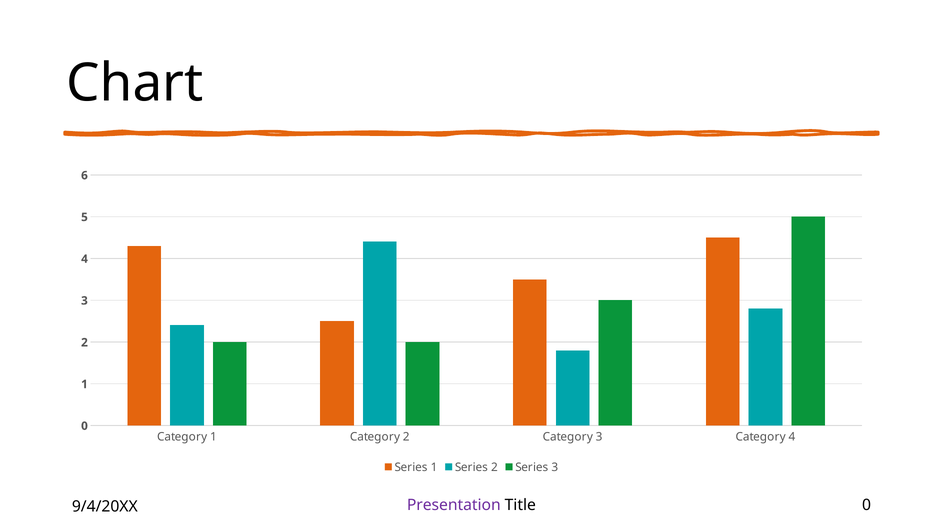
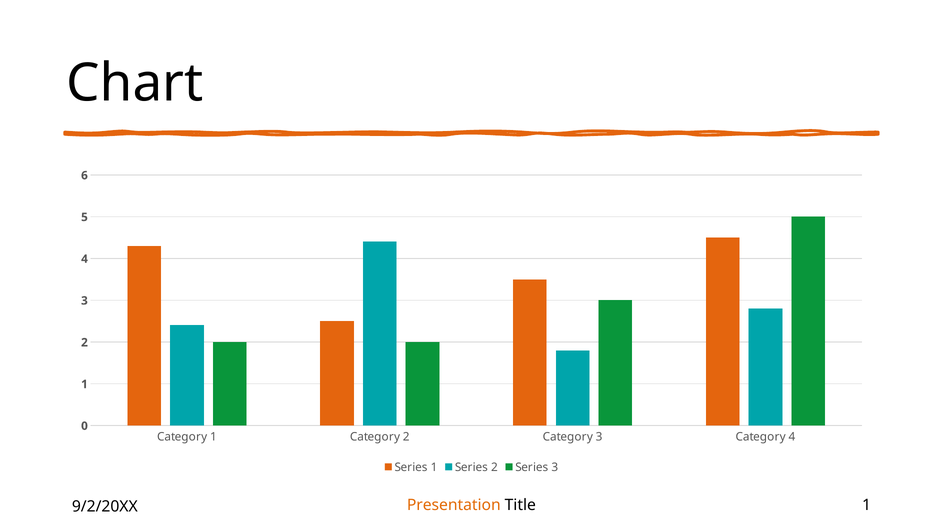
Presentation colour: purple -> orange
Title 0: 0 -> 1
9/4/20XX: 9/4/20XX -> 9/2/20XX
